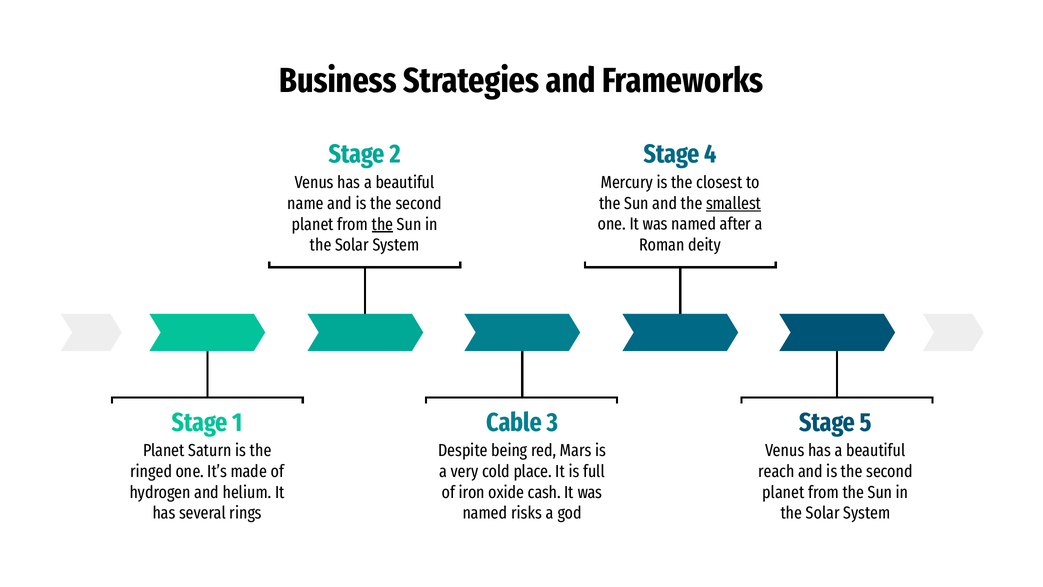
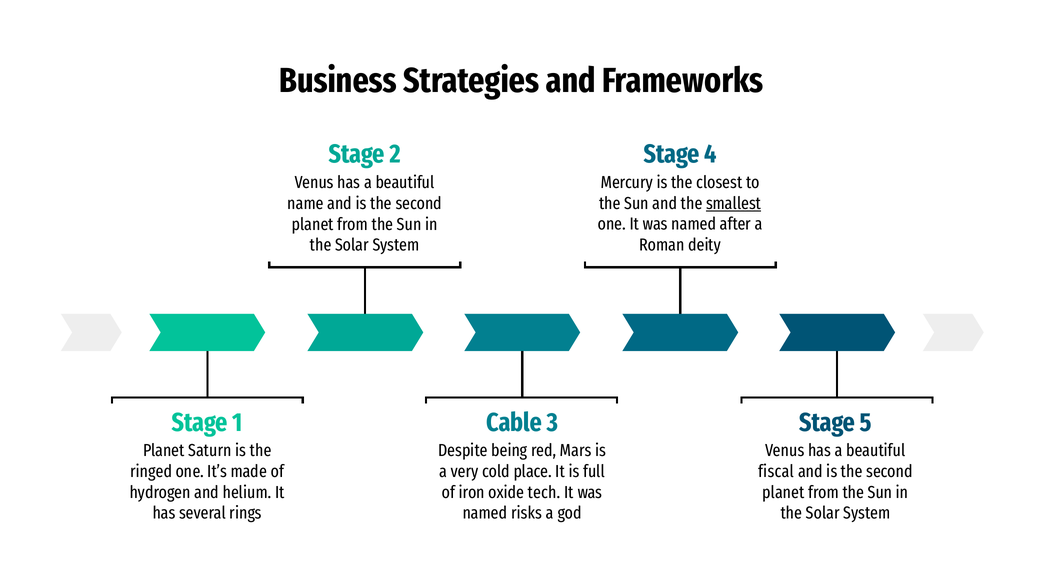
the at (382, 224) underline: present -> none
reach: reach -> fiscal
cash: cash -> tech
